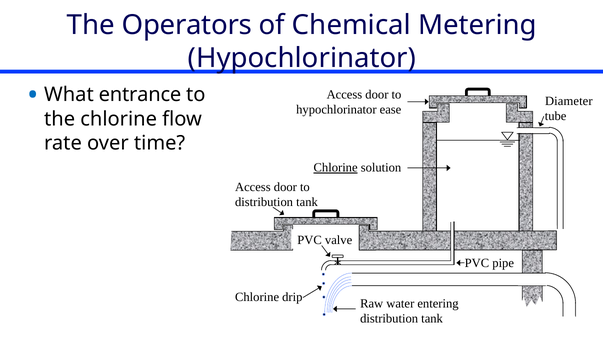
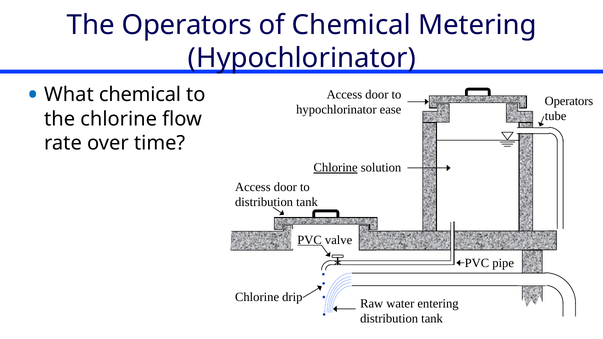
What entrance: entrance -> chemical
Diameter at (569, 101): Diameter -> Operators
PVC at (310, 240) underline: none -> present
